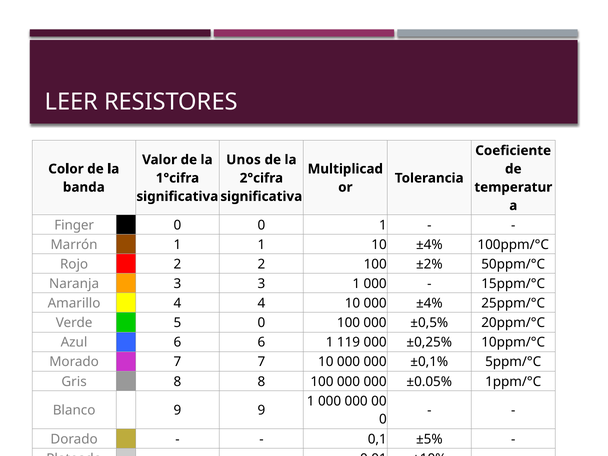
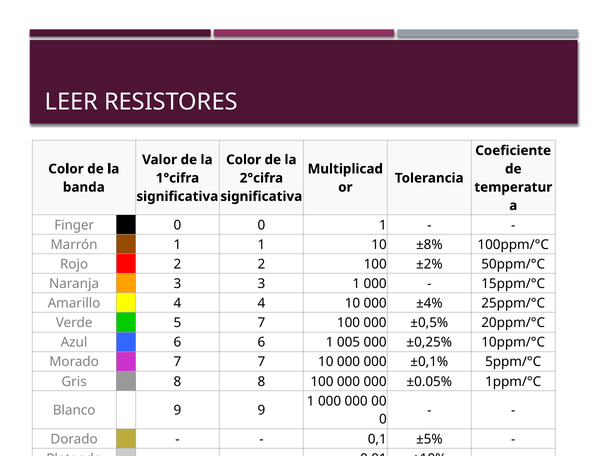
Unos at (243, 160): Unos -> Color
10 ±4%: ±4% -> ±8%
5 0: 0 -> 7
119: 119 -> 005
